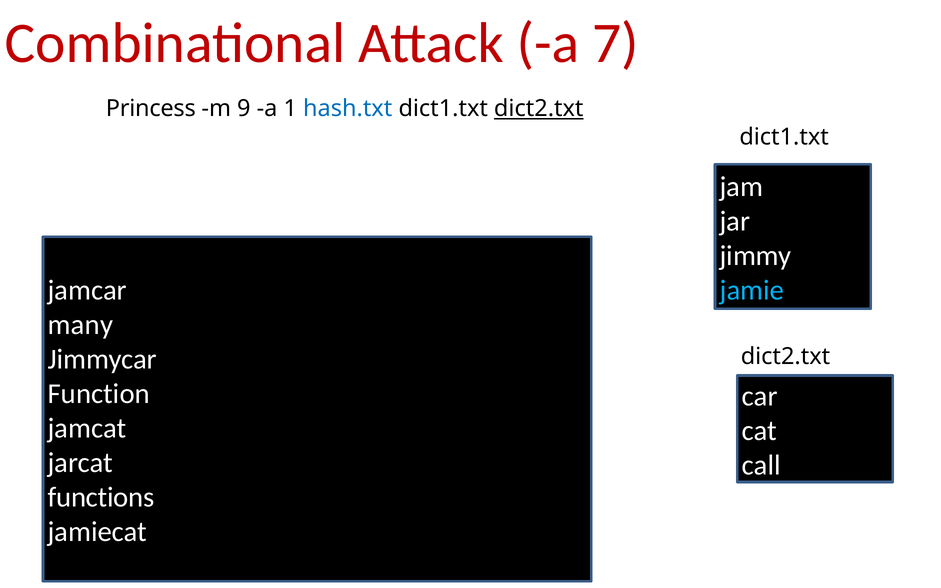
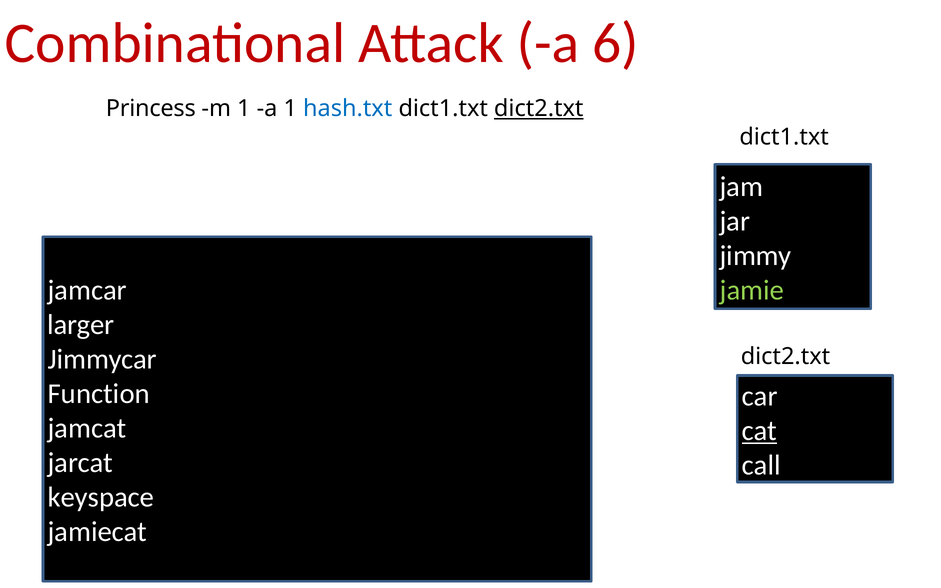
7: 7 -> 6
m 9: 9 -> 1
jamie colour: light blue -> light green
many: many -> larger
cat underline: none -> present
functions: functions -> keyspace
